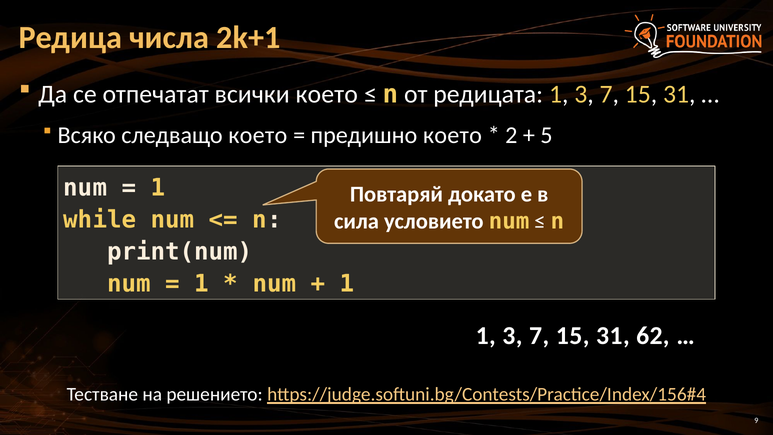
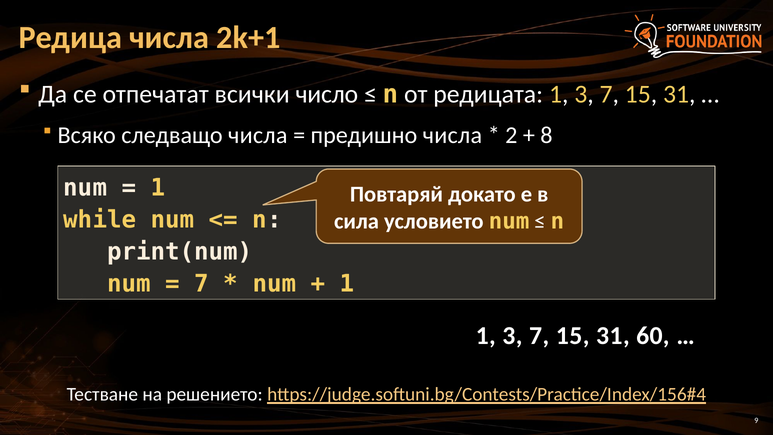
всички което: което -> число
следващо което: което -> числа
предишно което: което -> числа
5: 5 -> 8
1 at (202, 284): 1 -> 7
62: 62 -> 60
